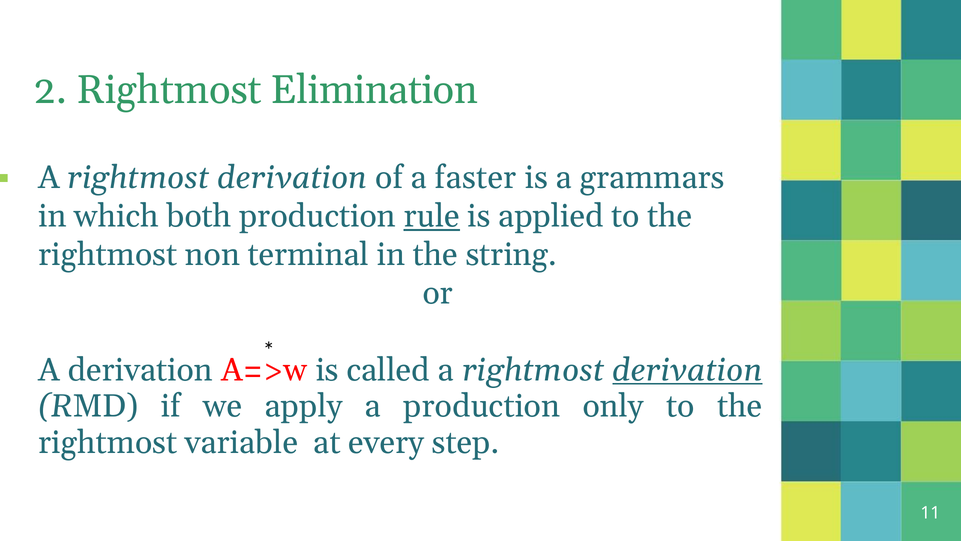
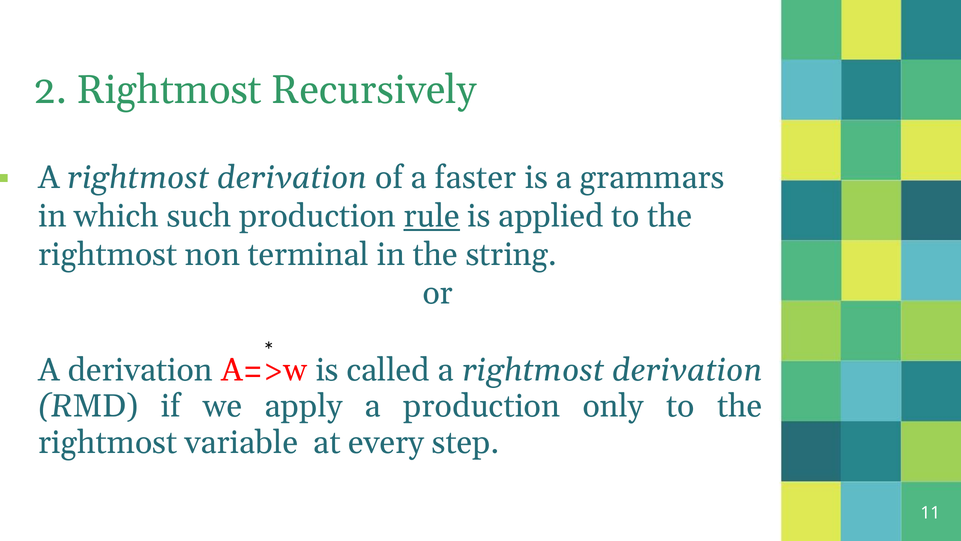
Elimination: Elimination -> Recursively
both: both -> such
derivation at (687, 370) underline: present -> none
